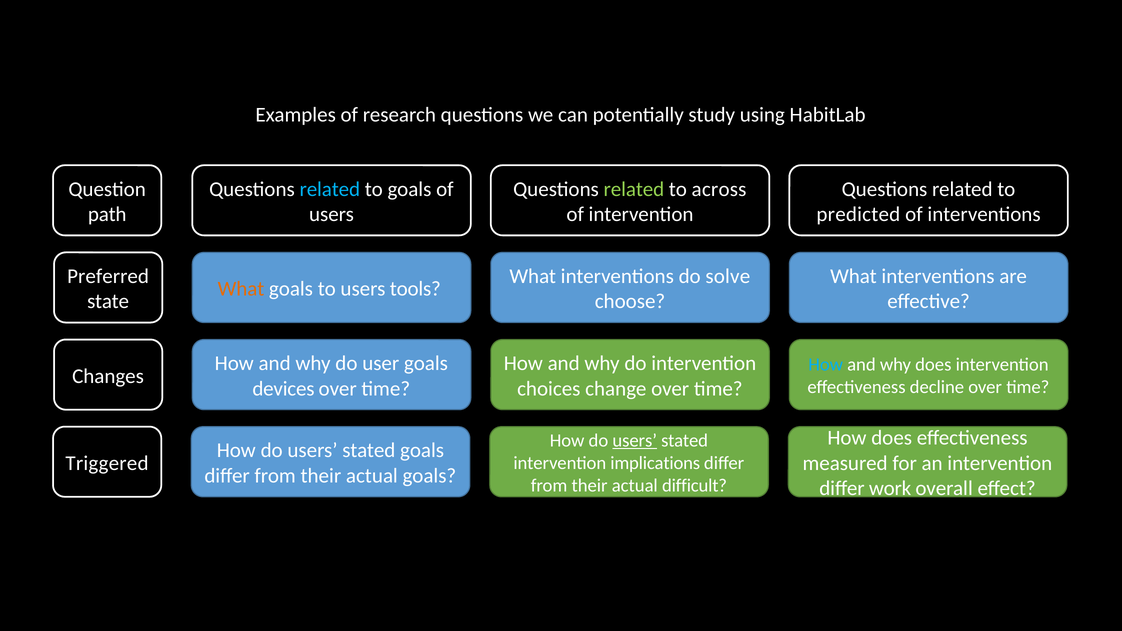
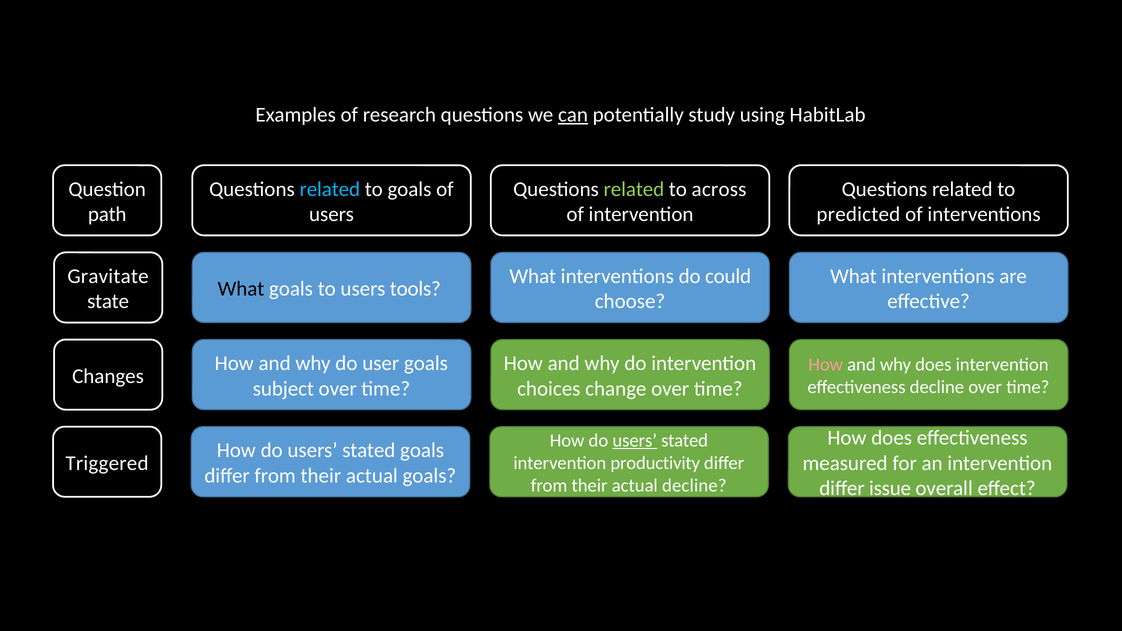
can underline: none -> present
Preferred: Preferred -> Gravitate
solve: solve -> could
What at (241, 289) colour: orange -> black
How at (826, 365) colour: light blue -> pink
devices: devices -> subject
implications: implications -> productivity
actual difficult: difficult -> decline
work: work -> issue
